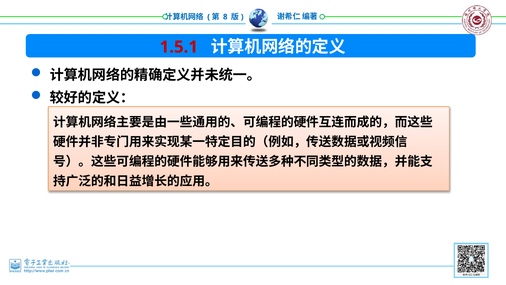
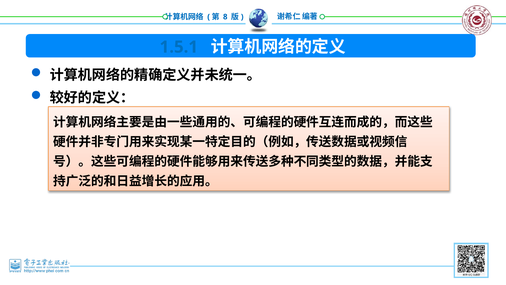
1.5.1 colour: red -> blue
